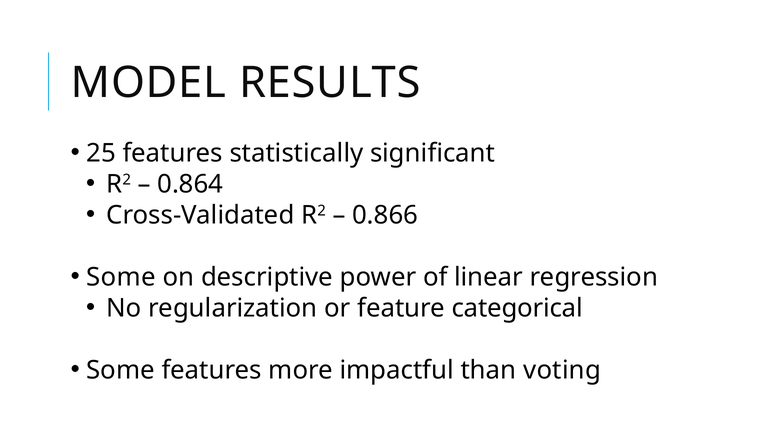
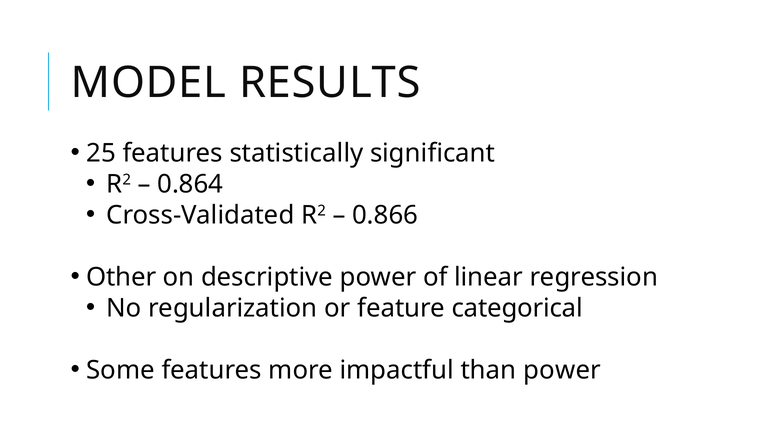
Some at (121, 277): Some -> Other
than voting: voting -> power
